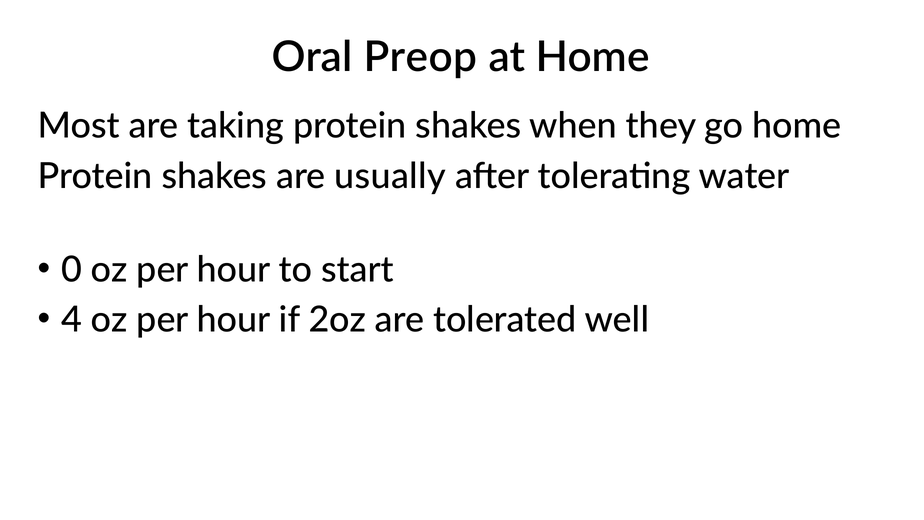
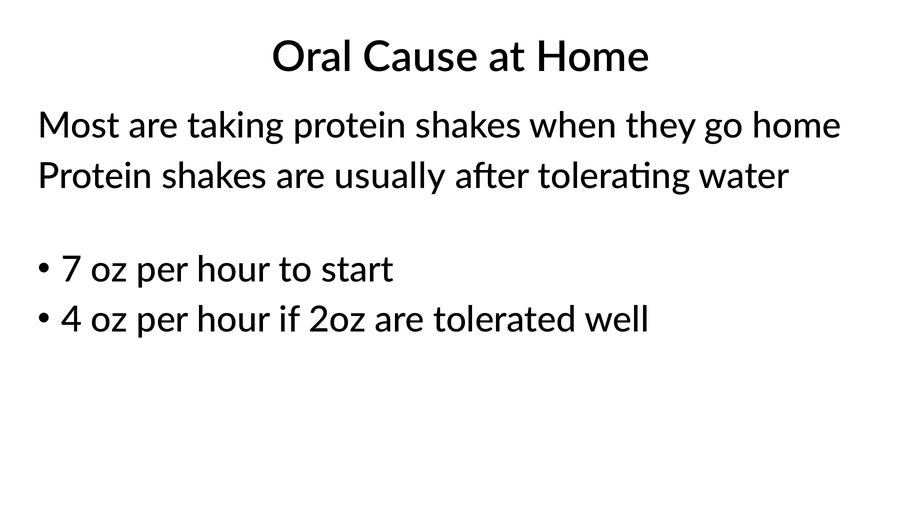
Preop: Preop -> Cause
0: 0 -> 7
